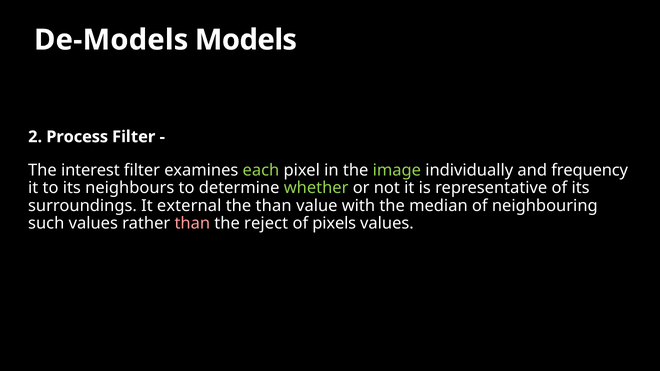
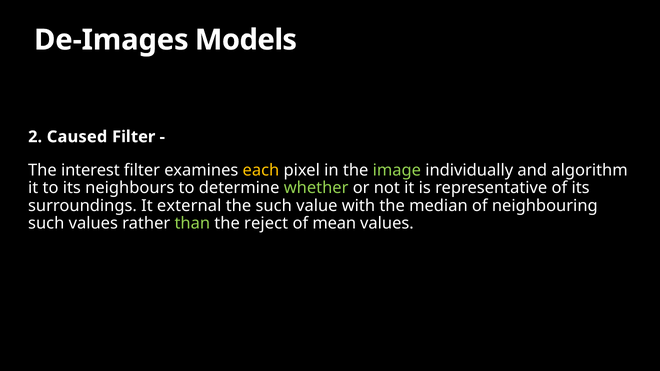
De-Models: De-Models -> De-Images
Process: Process -> Caused
each colour: light green -> yellow
frequency: frequency -> algorithm
the than: than -> such
than at (192, 224) colour: pink -> light green
pixels: pixels -> mean
